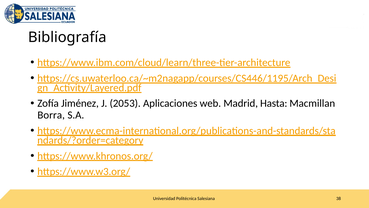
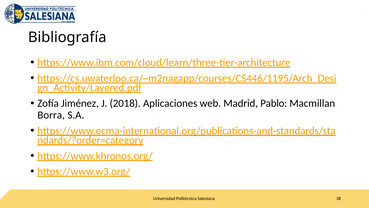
2053: 2053 -> 2018
Hasta: Hasta -> Pablo
